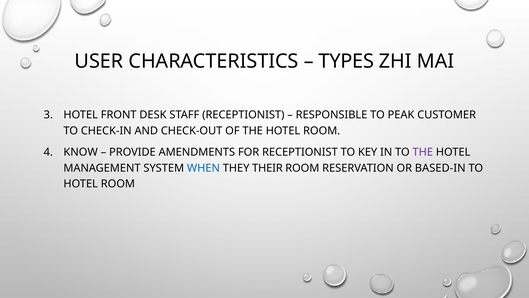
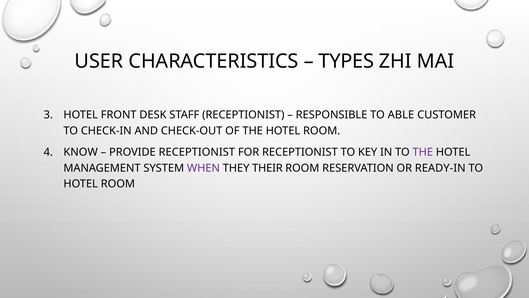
PEAK: PEAK -> ABLE
PROVIDE AMENDMENTS: AMENDMENTS -> RECEPTIONIST
WHEN colour: blue -> purple
BASED-IN: BASED-IN -> READY-IN
